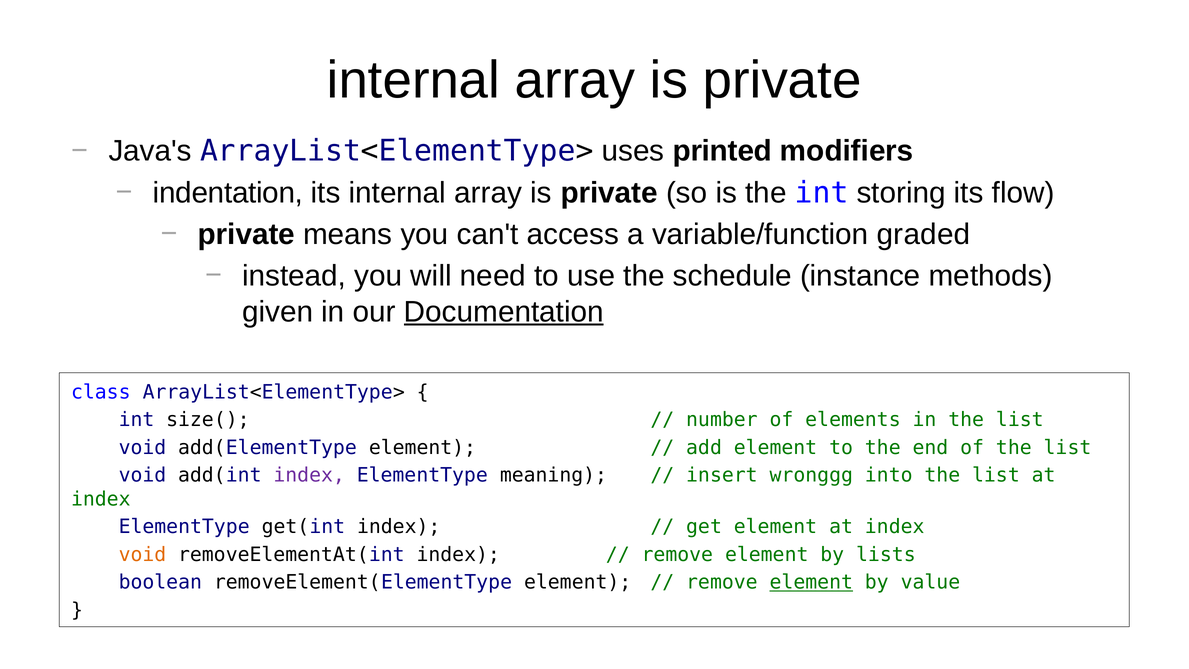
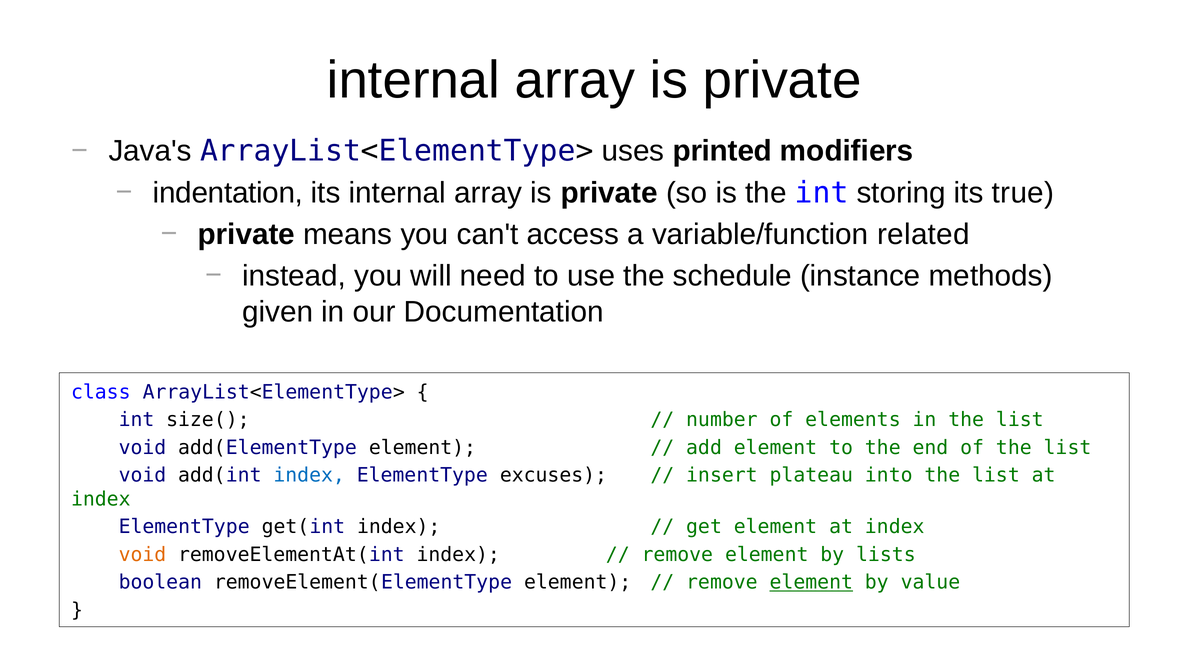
flow: flow -> true
graded: graded -> related
Documentation underline: present -> none
index at (309, 475) colour: purple -> blue
meaning: meaning -> excuses
wronggg: wronggg -> plateau
